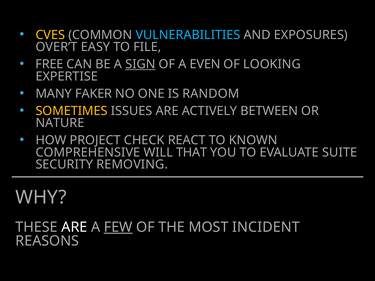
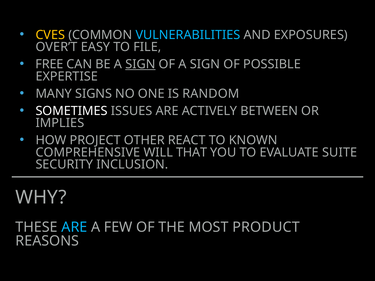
OF A EVEN: EVEN -> SIGN
LOOKING: LOOKING -> POSSIBLE
FAKER: FAKER -> SIGNS
SOMETIMES colour: yellow -> white
NATURE: NATURE -> IMPLIES
CHECK: CHECK -> OTHER
REMOVING: REMOVING -> INCLUSION
ARE at (74, 227) colour: white -> light blue
FEW underline: present -> none
INCIDENT: INCIDENT -> PRODUCT
